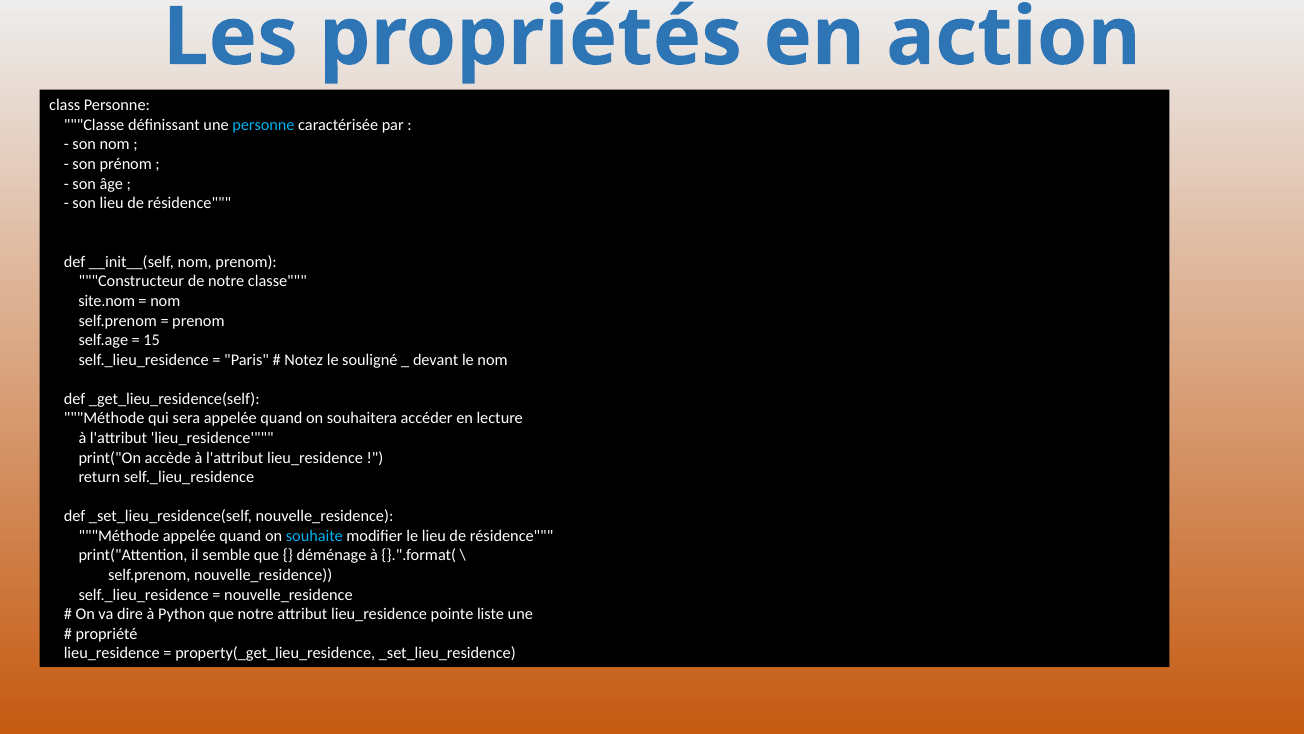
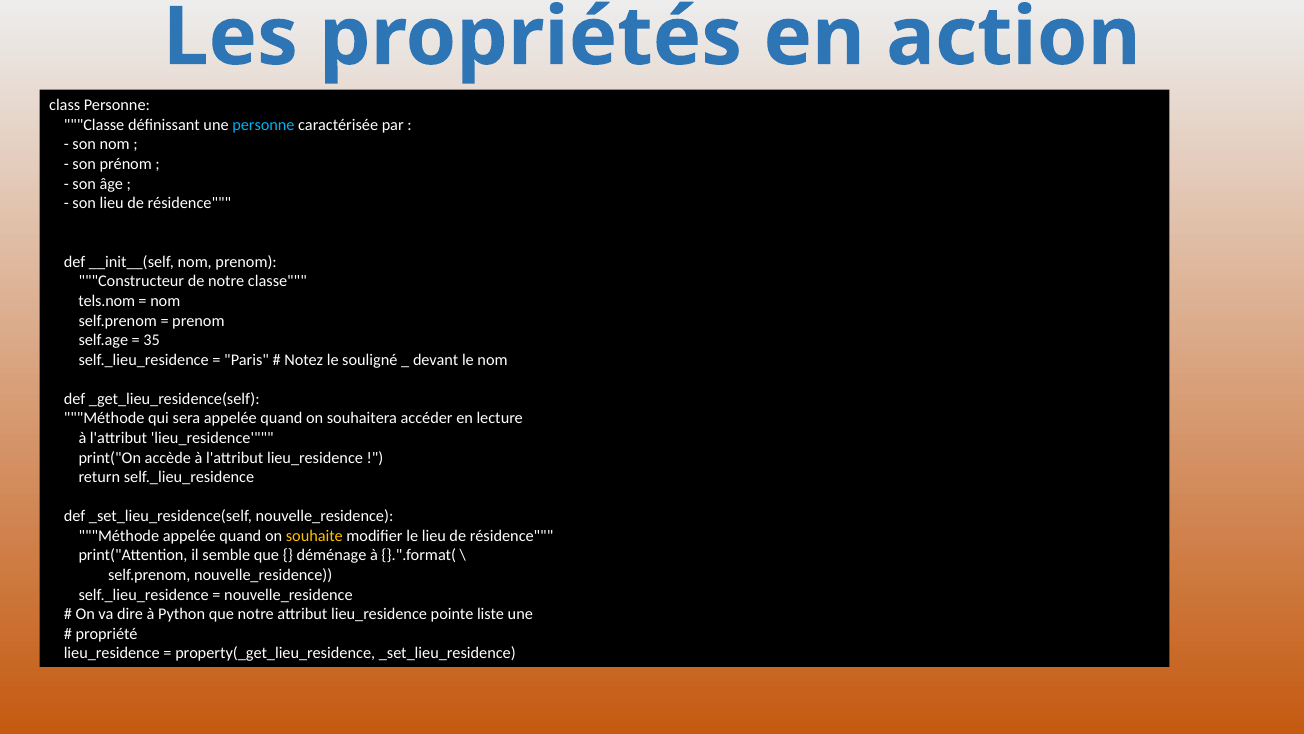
site.nom: site.nom -> tels.nom
15: 15 -> 35
souhaite colour: light blue -> yellow
